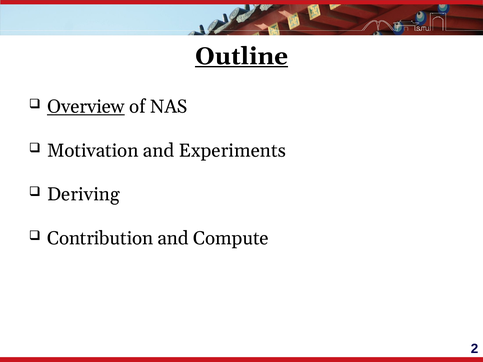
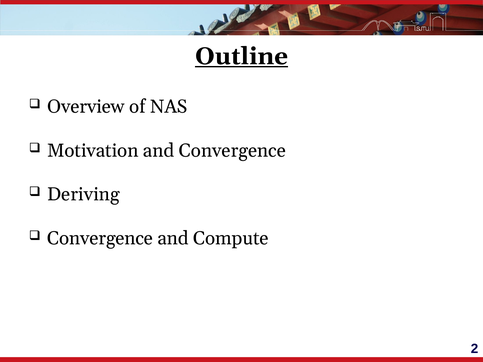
Overview underline: present -> none
and Experiments: Experiments -> Convergence
Contribution at (100, 238): Contribution -> Convergence
